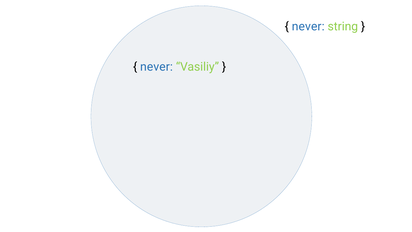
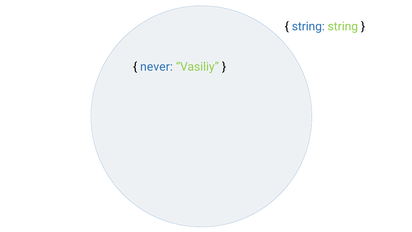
never at (308, 26): never -> string
